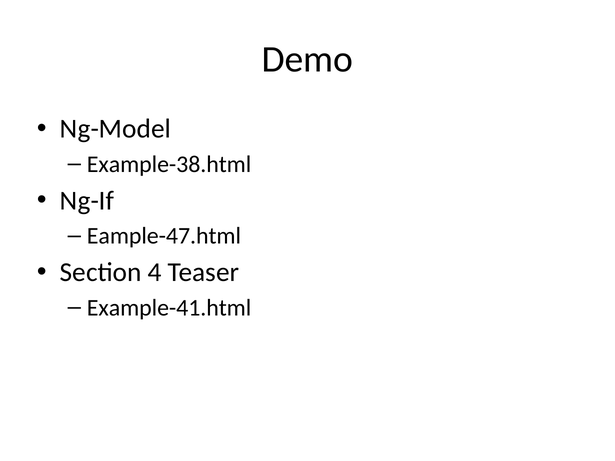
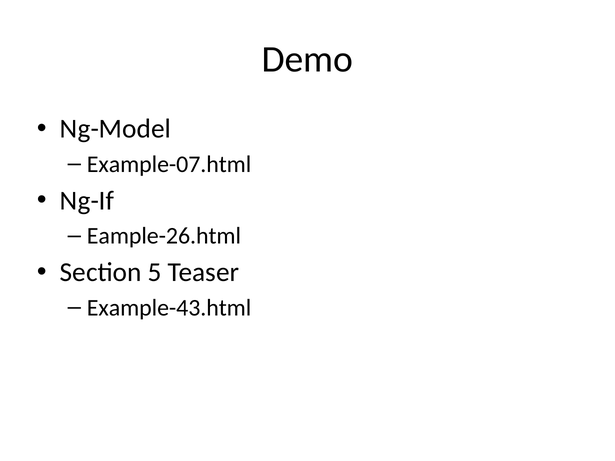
Example-38.html: Example-38.html -> Example-07.html
Eample-47.html: Eample-47.html -> Eample-26.html
4: 4 -> 5
Example-41.html: Example-41.html -> Example-43.html
